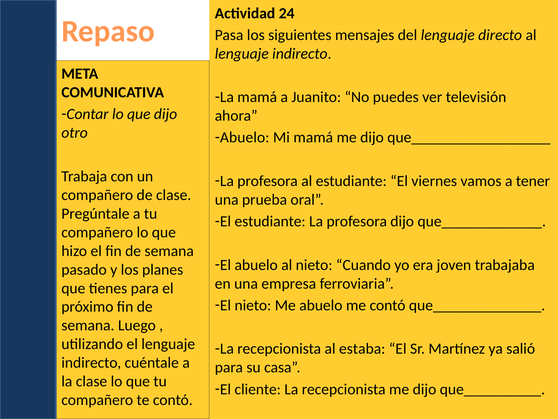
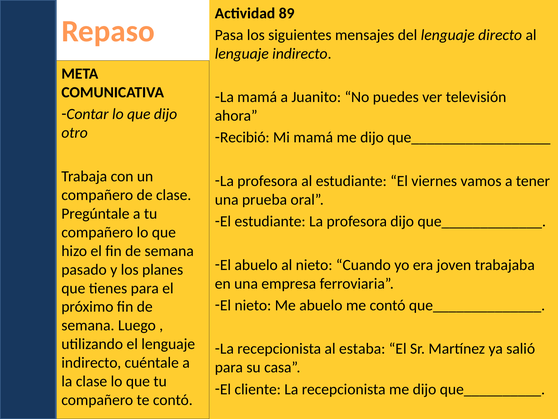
24: 24 -> 89
Abuelo at (245, 137): Abuelo -> Recibió
